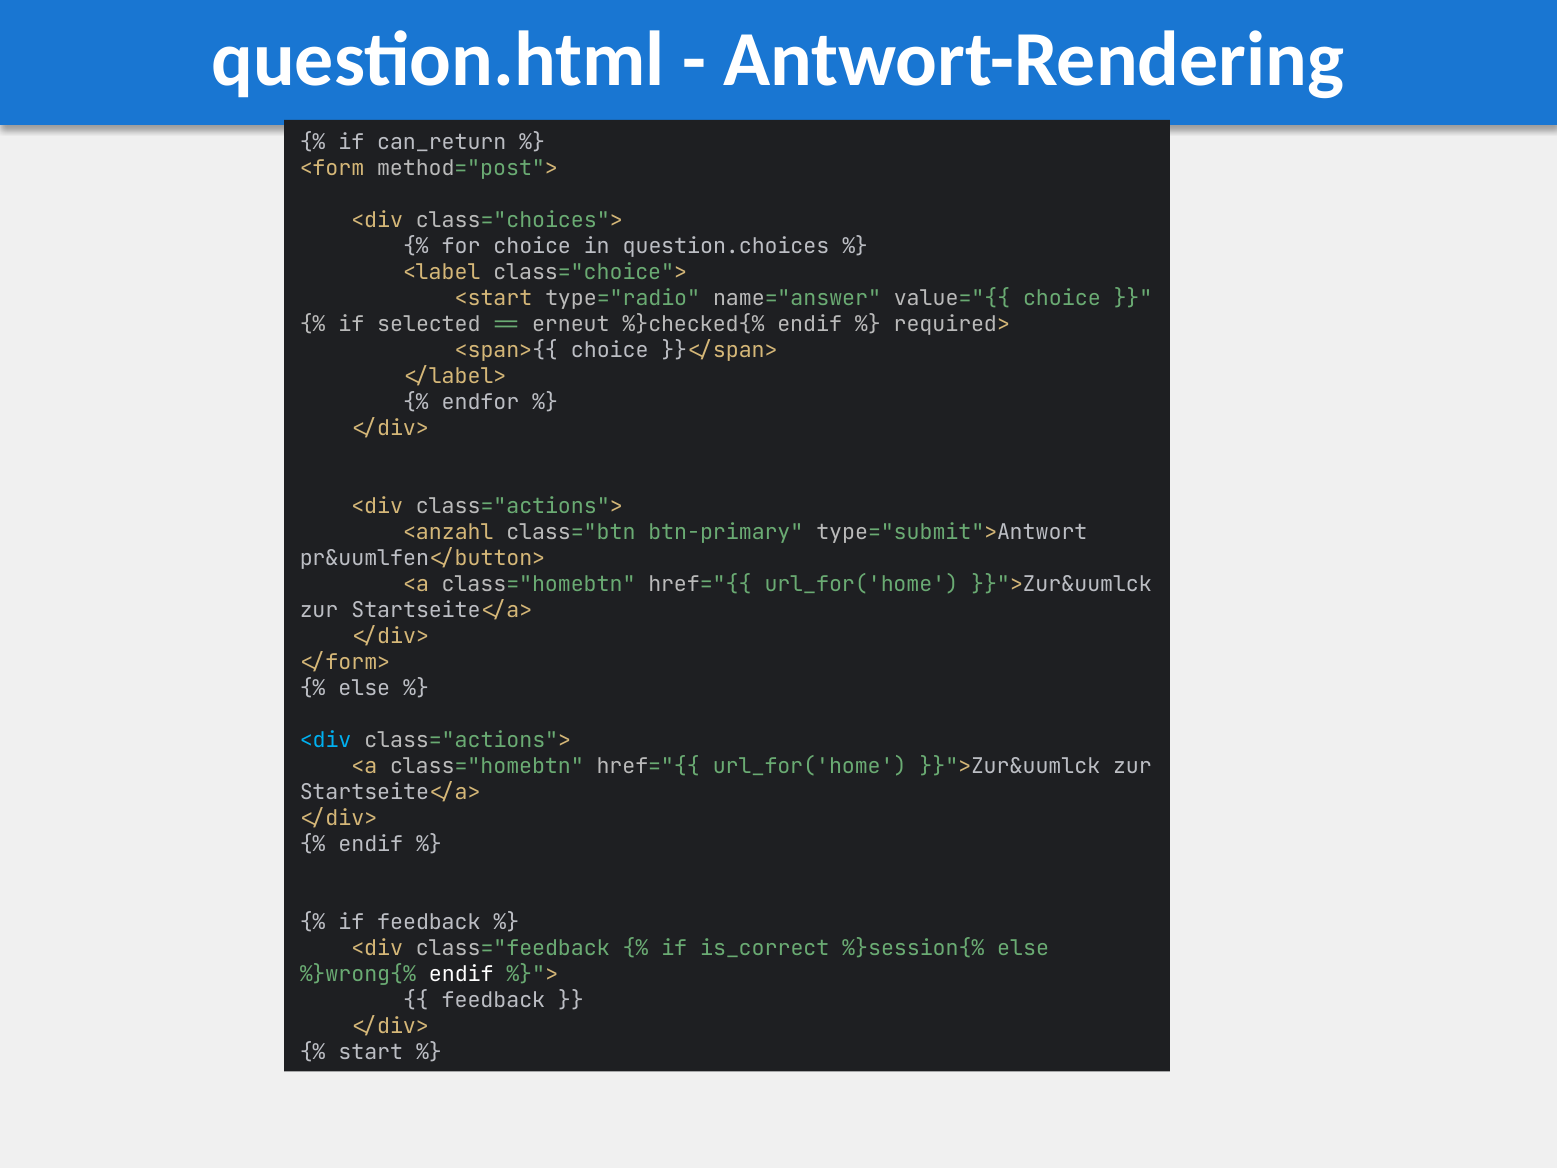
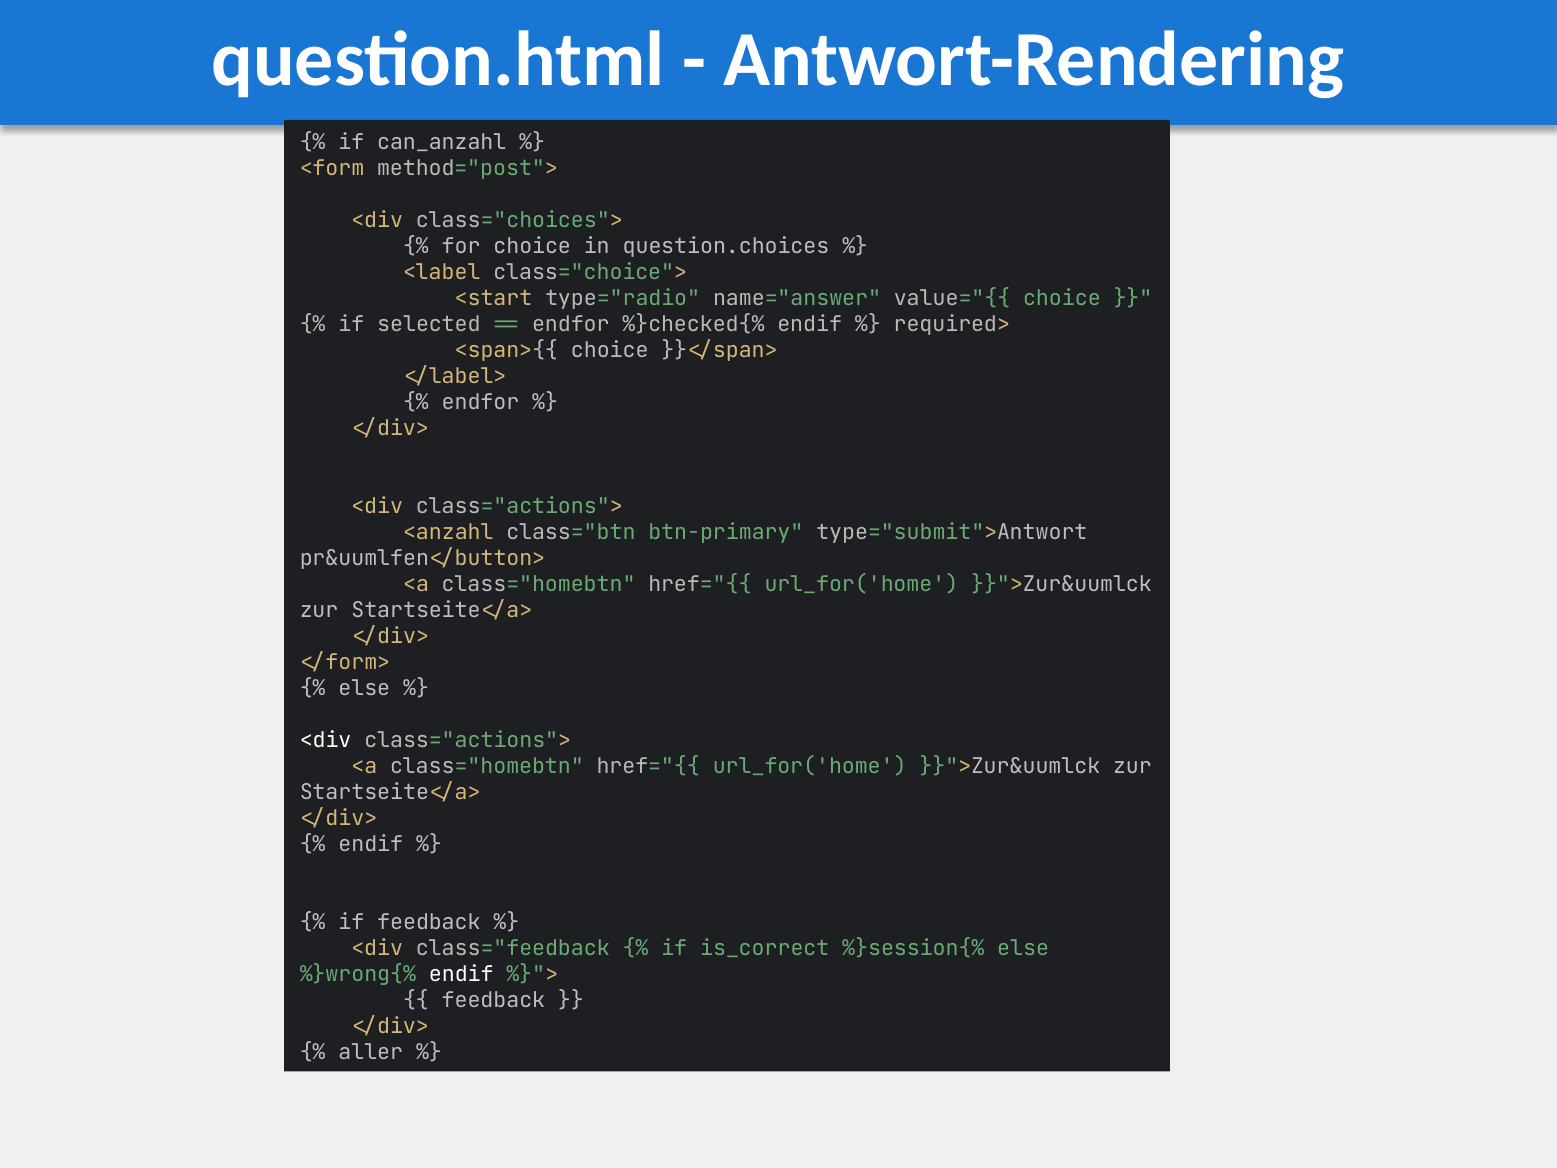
can_return: can_return -> can_anzahl
erneut at (571, 324): erneut -> endfor
<div at (326, 740) colour: light blue -> white
start: start -> aller
